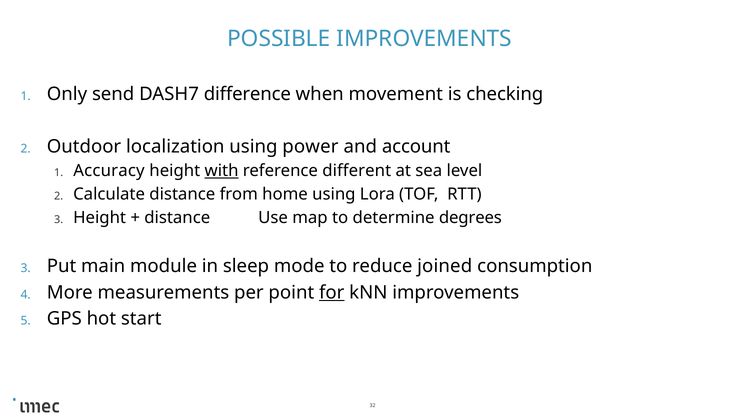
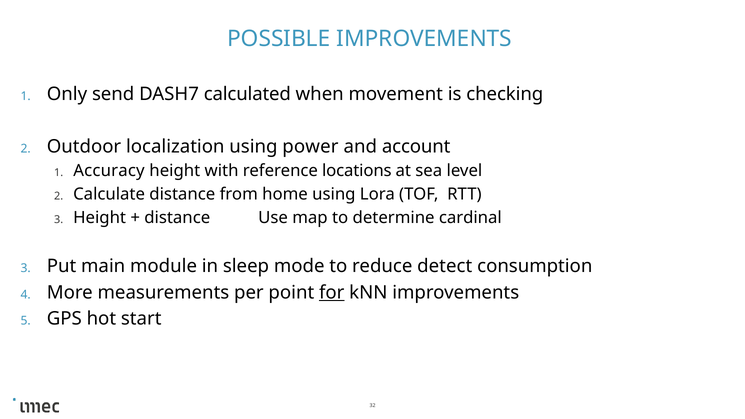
difference: difference -> calculated
with underline: present -> none
different: different -> locations
degrees: degrees -> cardinal
joined: joined -> detect
